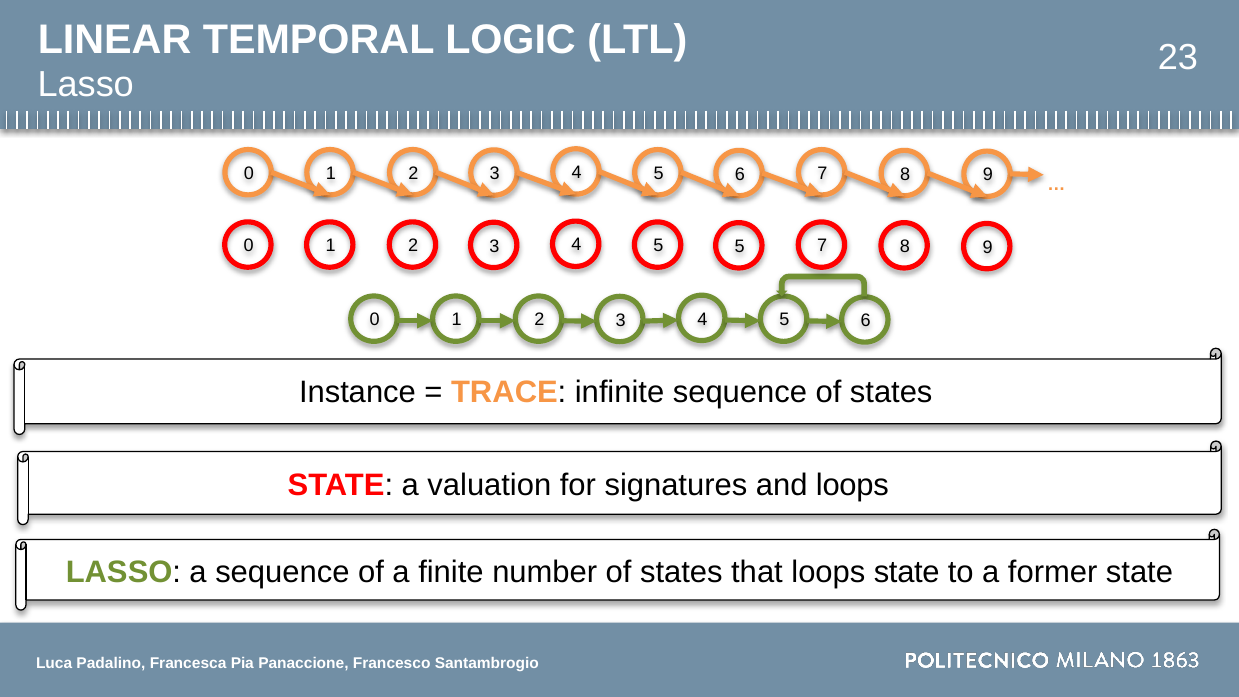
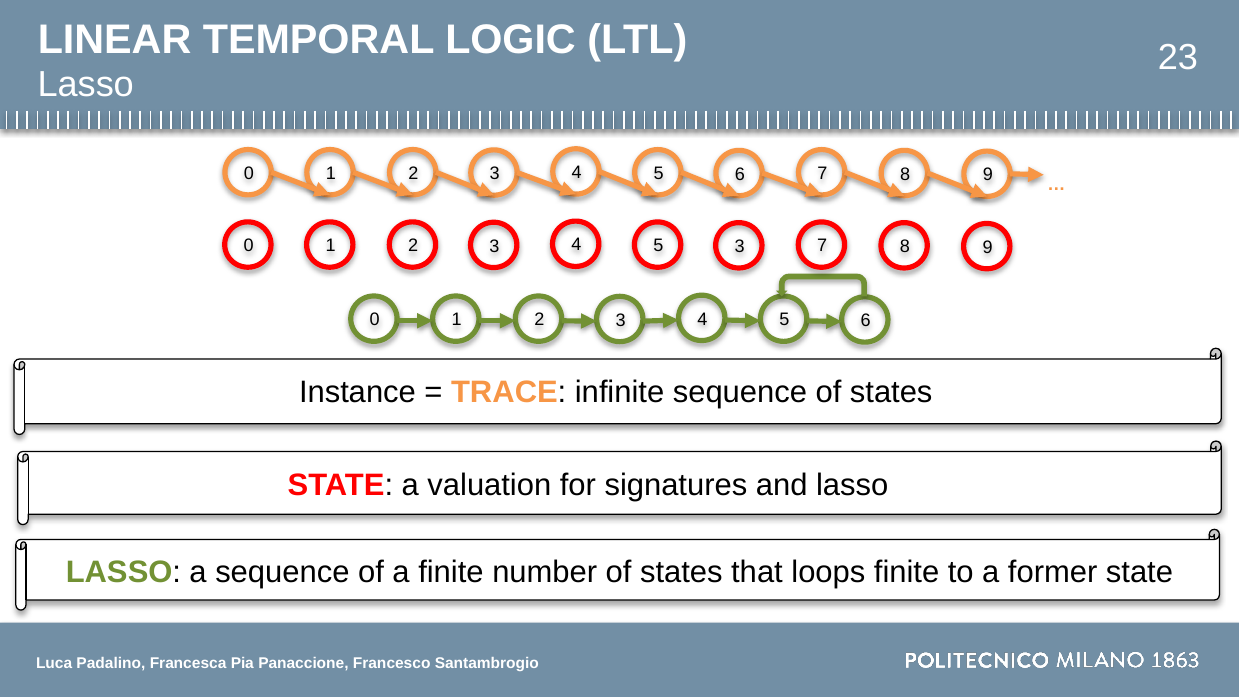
5 5: 5 -> 3
and loops: loops -> lasso
loops state: state -> finite
